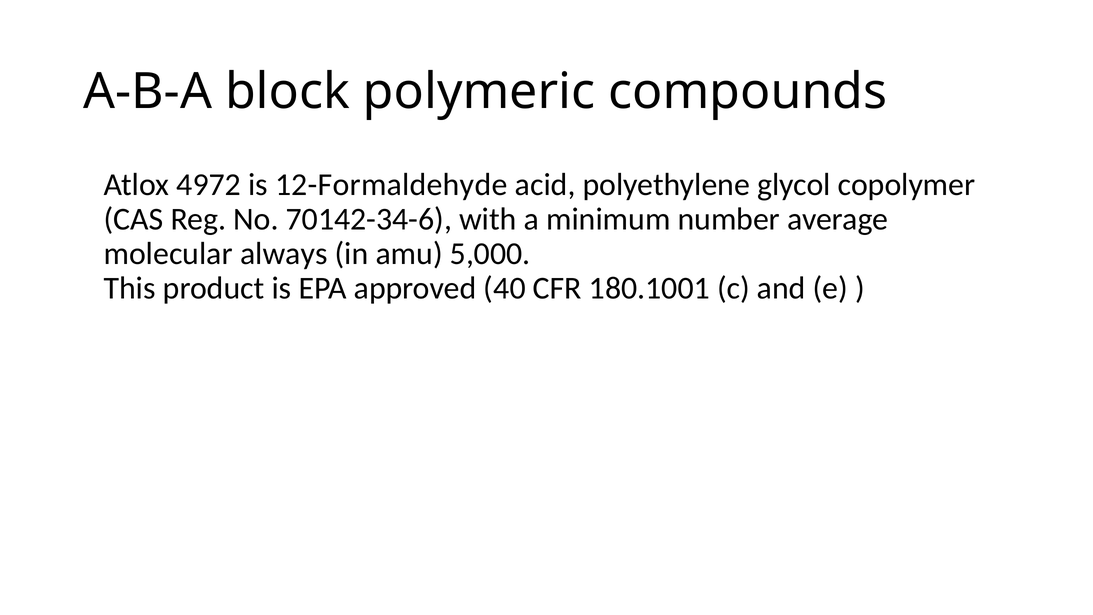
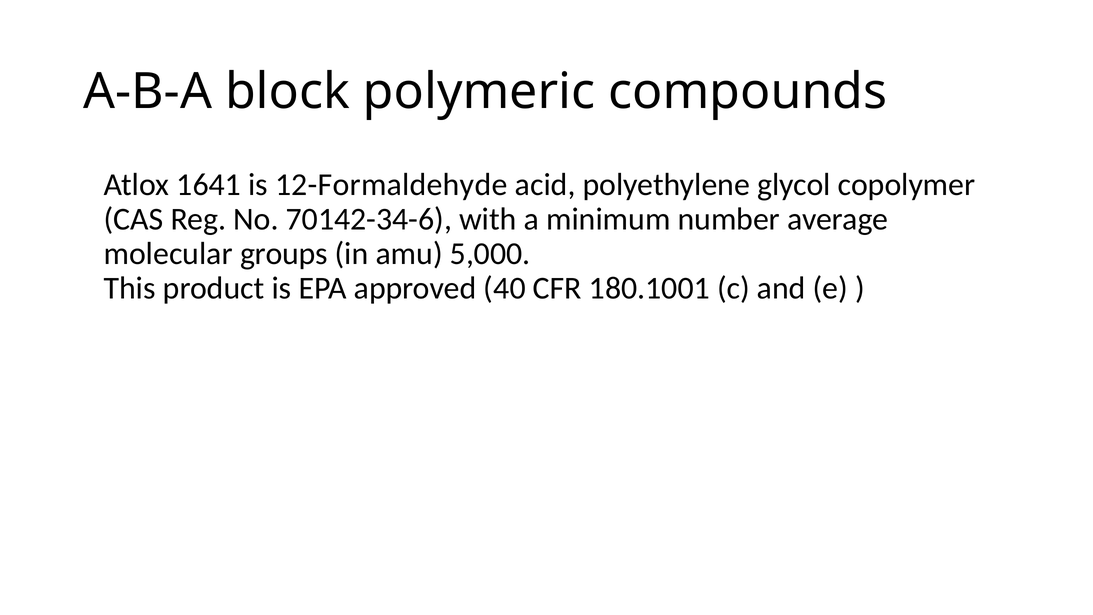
4972: 4972 -> 1641
always: always -> groups
